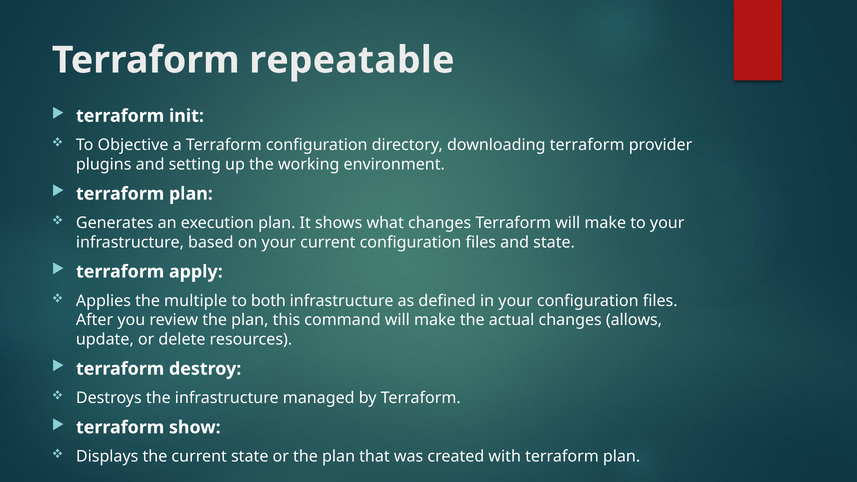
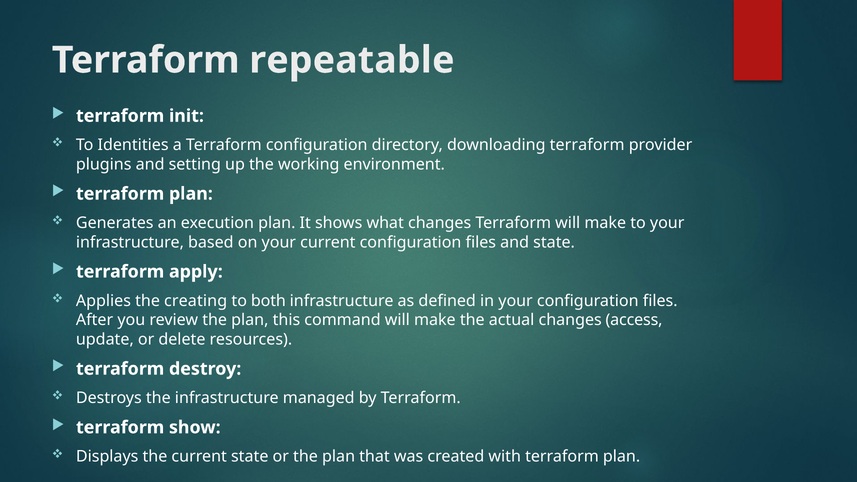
Objective: Objective -> Identities
multiple: multiple -> creating
allows: allows -> access
